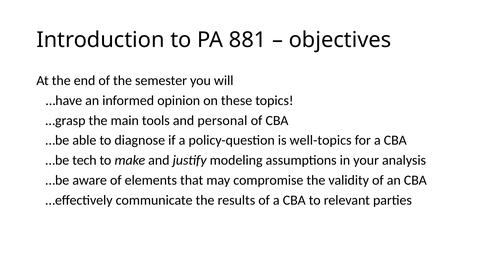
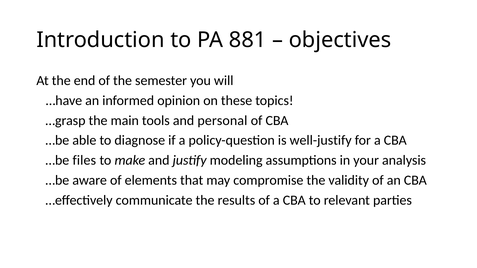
well-topics: well-topics -> well-justify
tech: tech -> files
